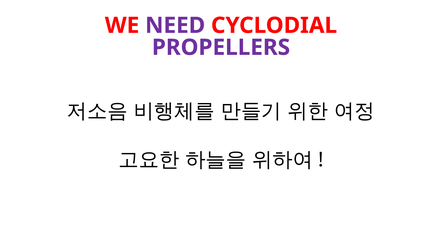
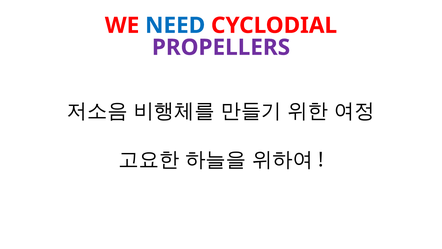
NEED colour: purple -> blue
